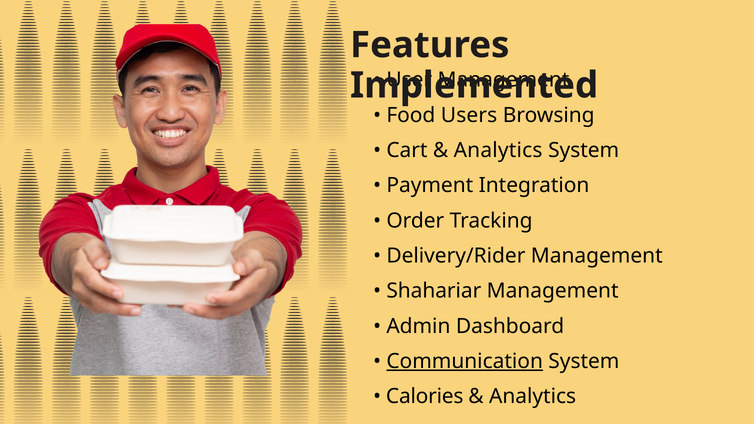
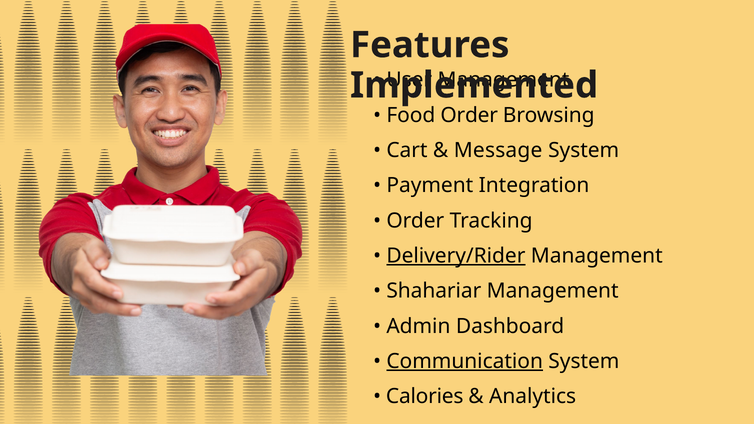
Food Users: Users -> Order
Analytics at (498, 150): Analytics -> Message
Delivery/Rider underline: none -> present
